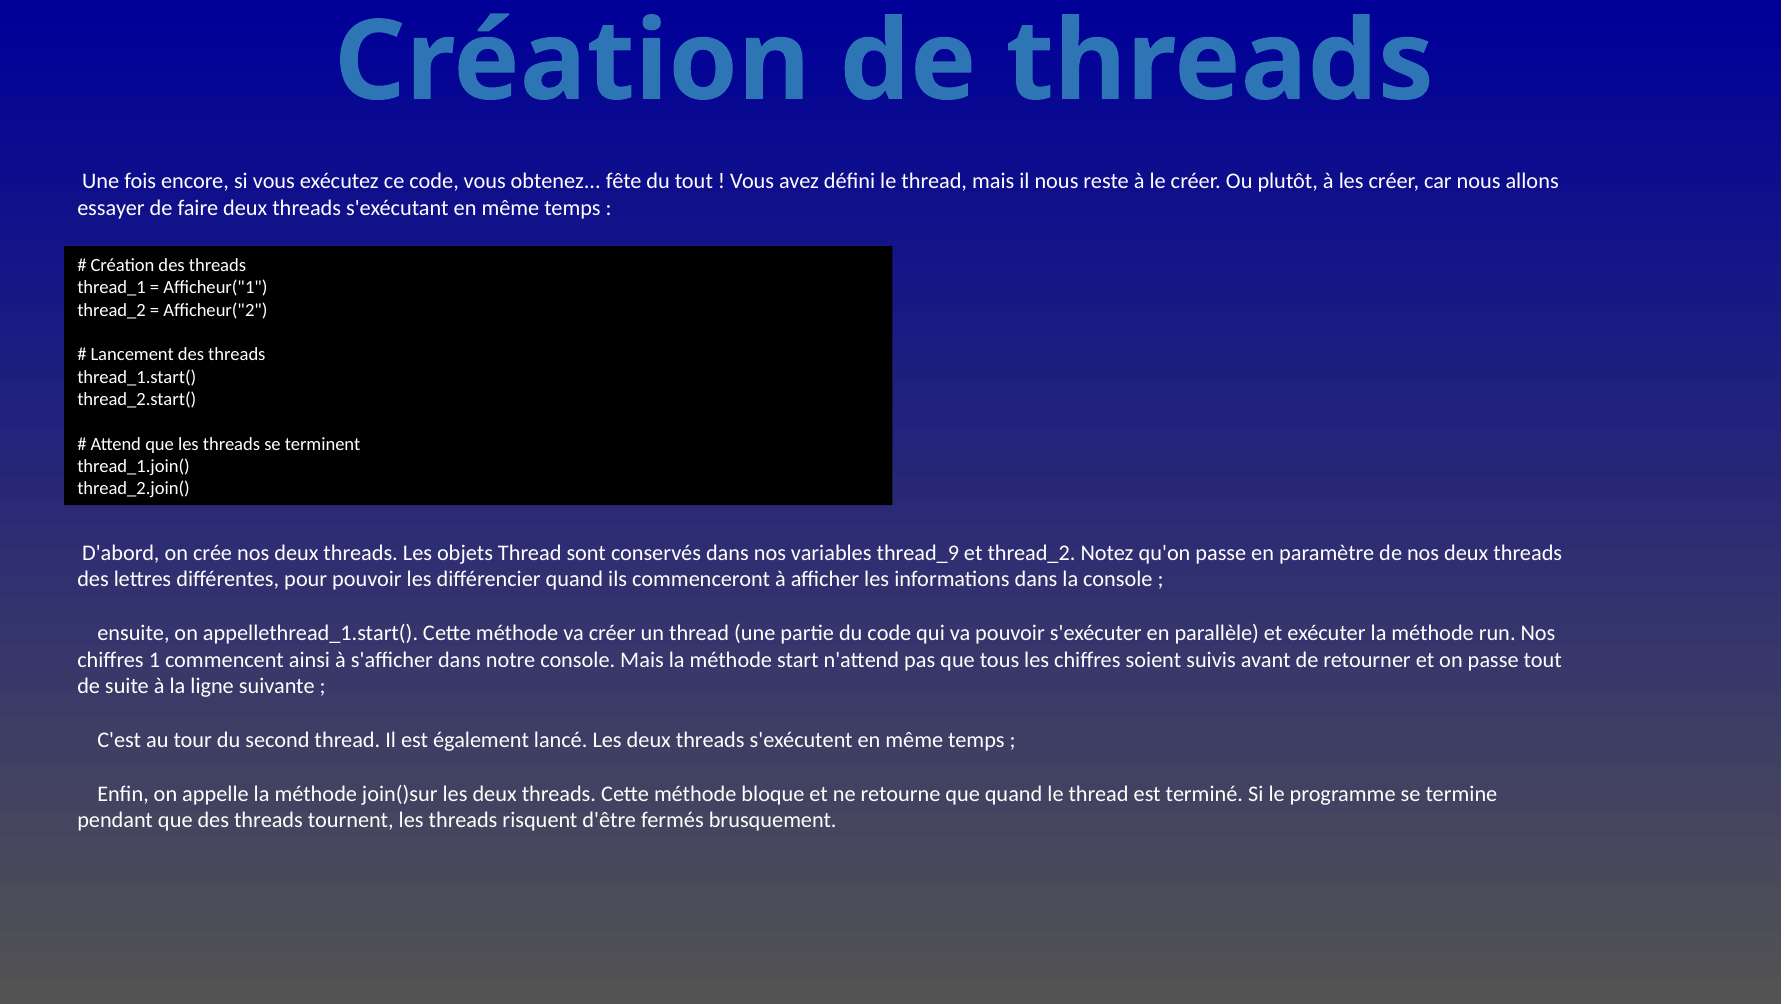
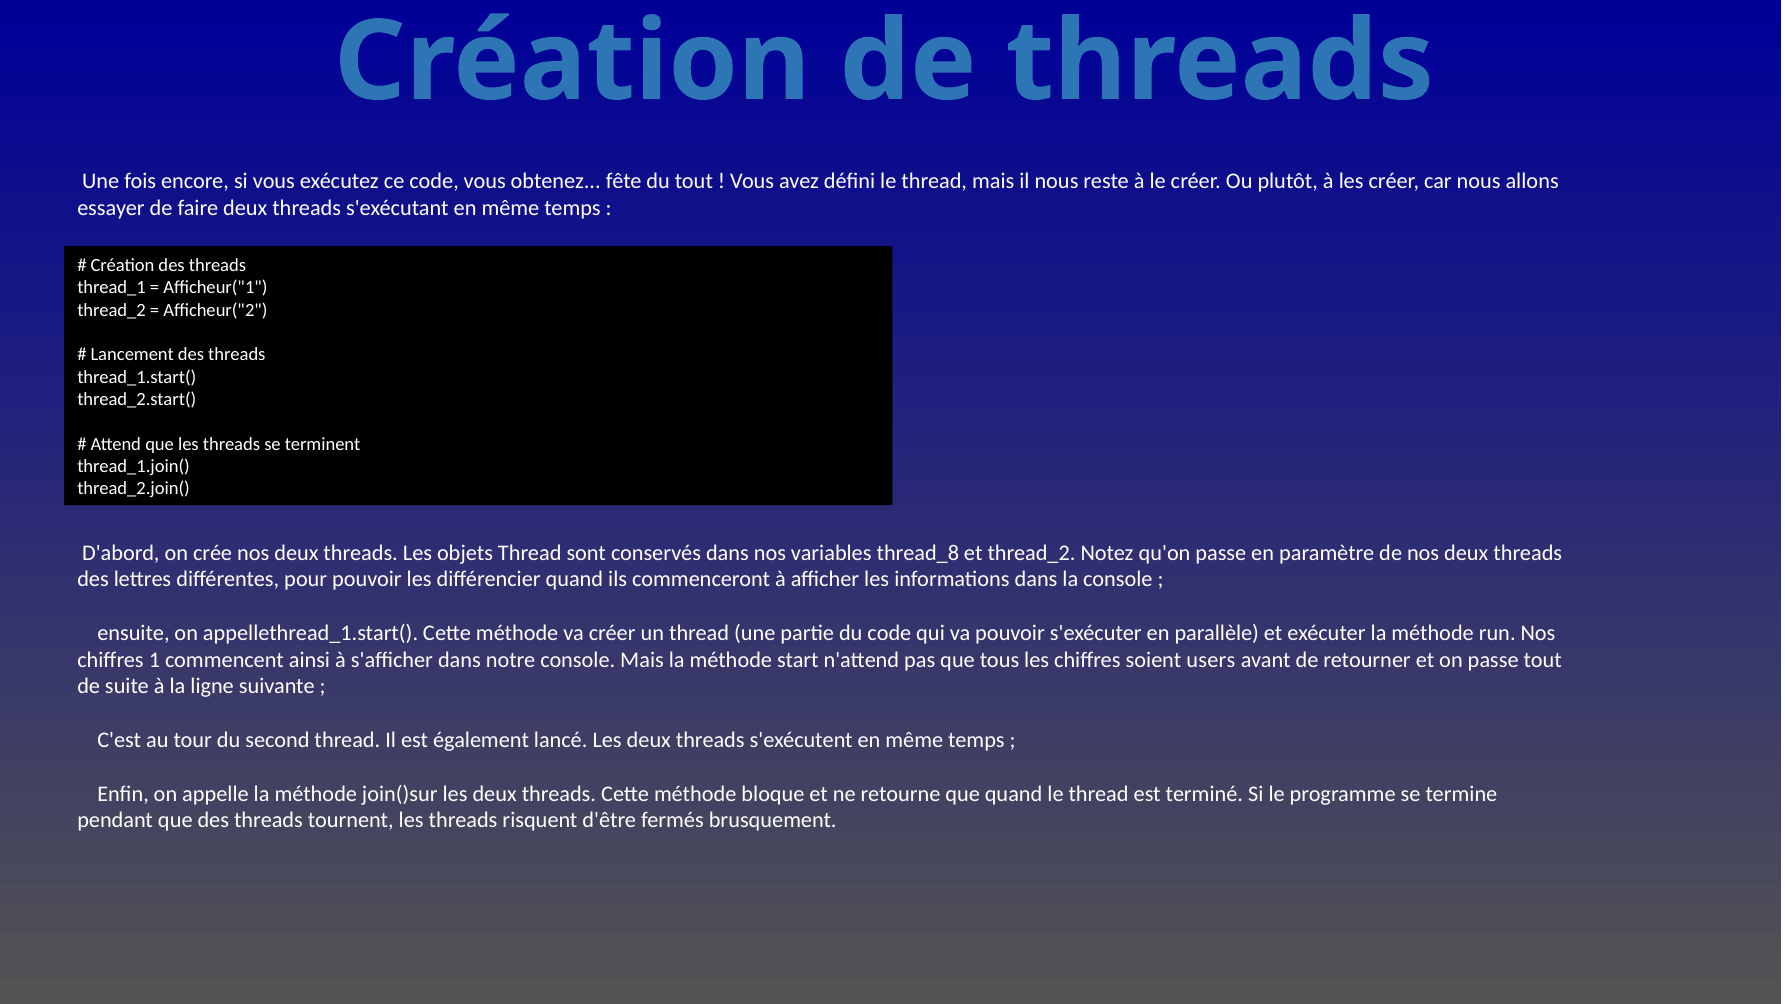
thread_9: thread_9 -> thread_8
suivis: suivis -> users
